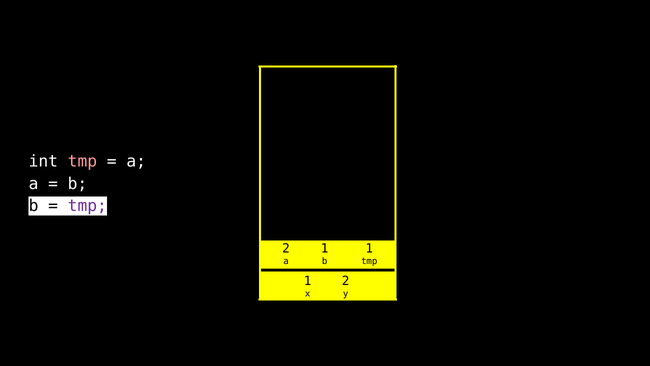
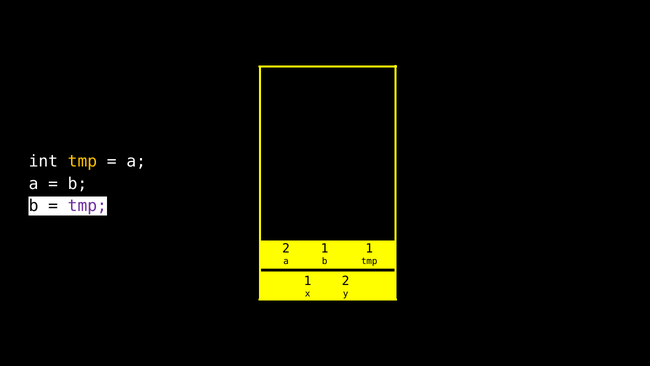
tmp at (82, 161) colour: pink -> yellow
